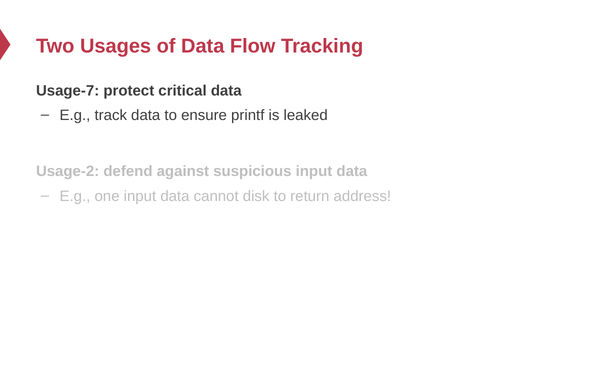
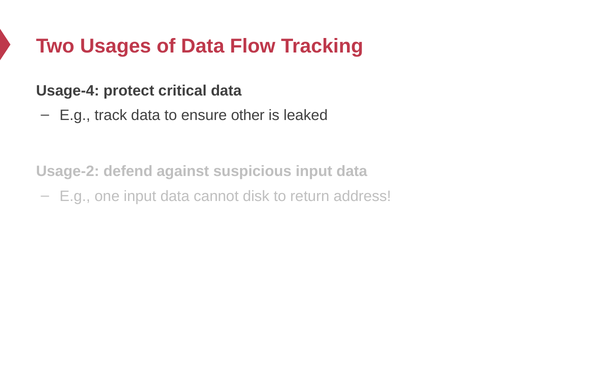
Usage-7: Usage-7 -> Usage-4
printf: printf -> other
